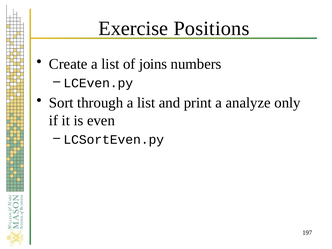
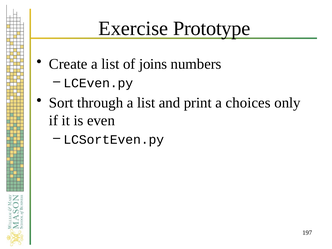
Positions: Positions -> Prototype
analyze: analyze -> choices
